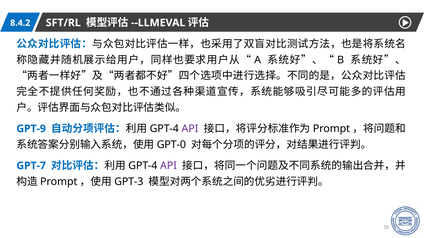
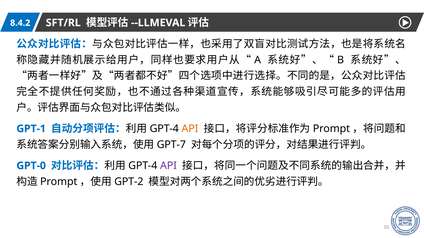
GPT-9: GPT-9 -> GPT-1
API at (190, 129) colour: purple -> orange
GPT-0: GPT-0 -> GPT-7
GPT-7: GPT-7 -> GPT-0
GPT-3: GPT-3 -> GPT-2
